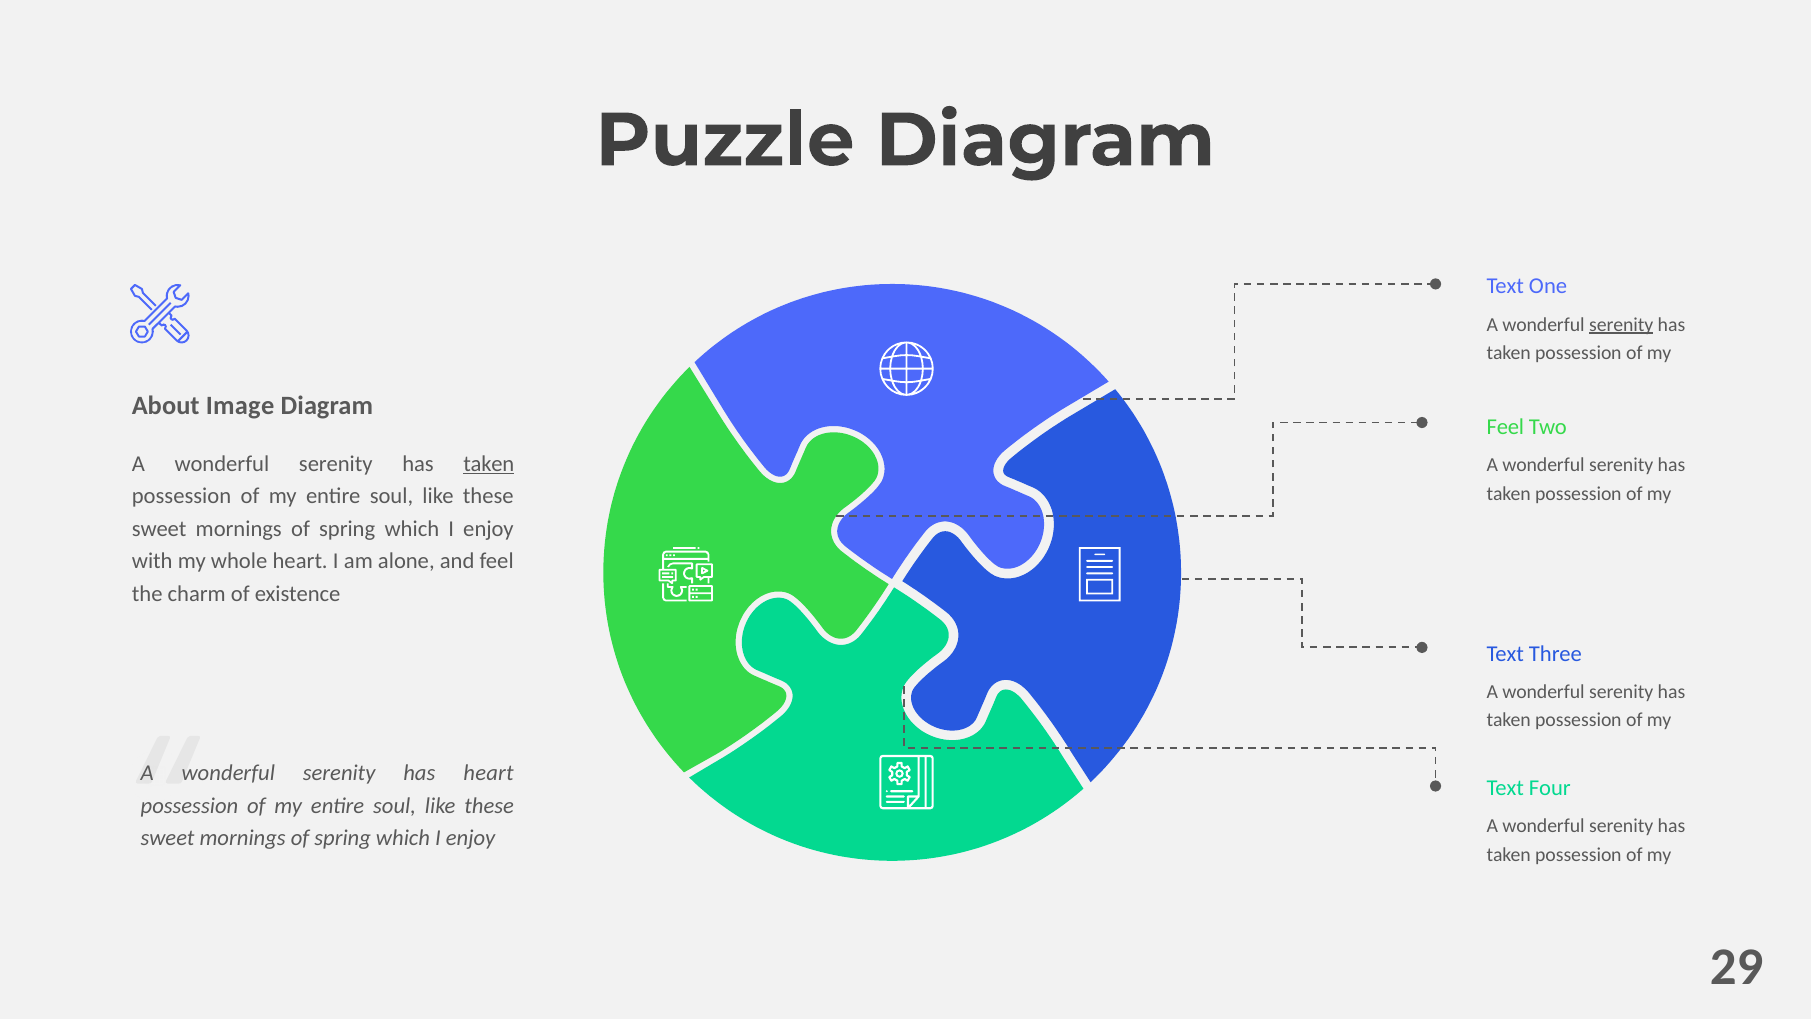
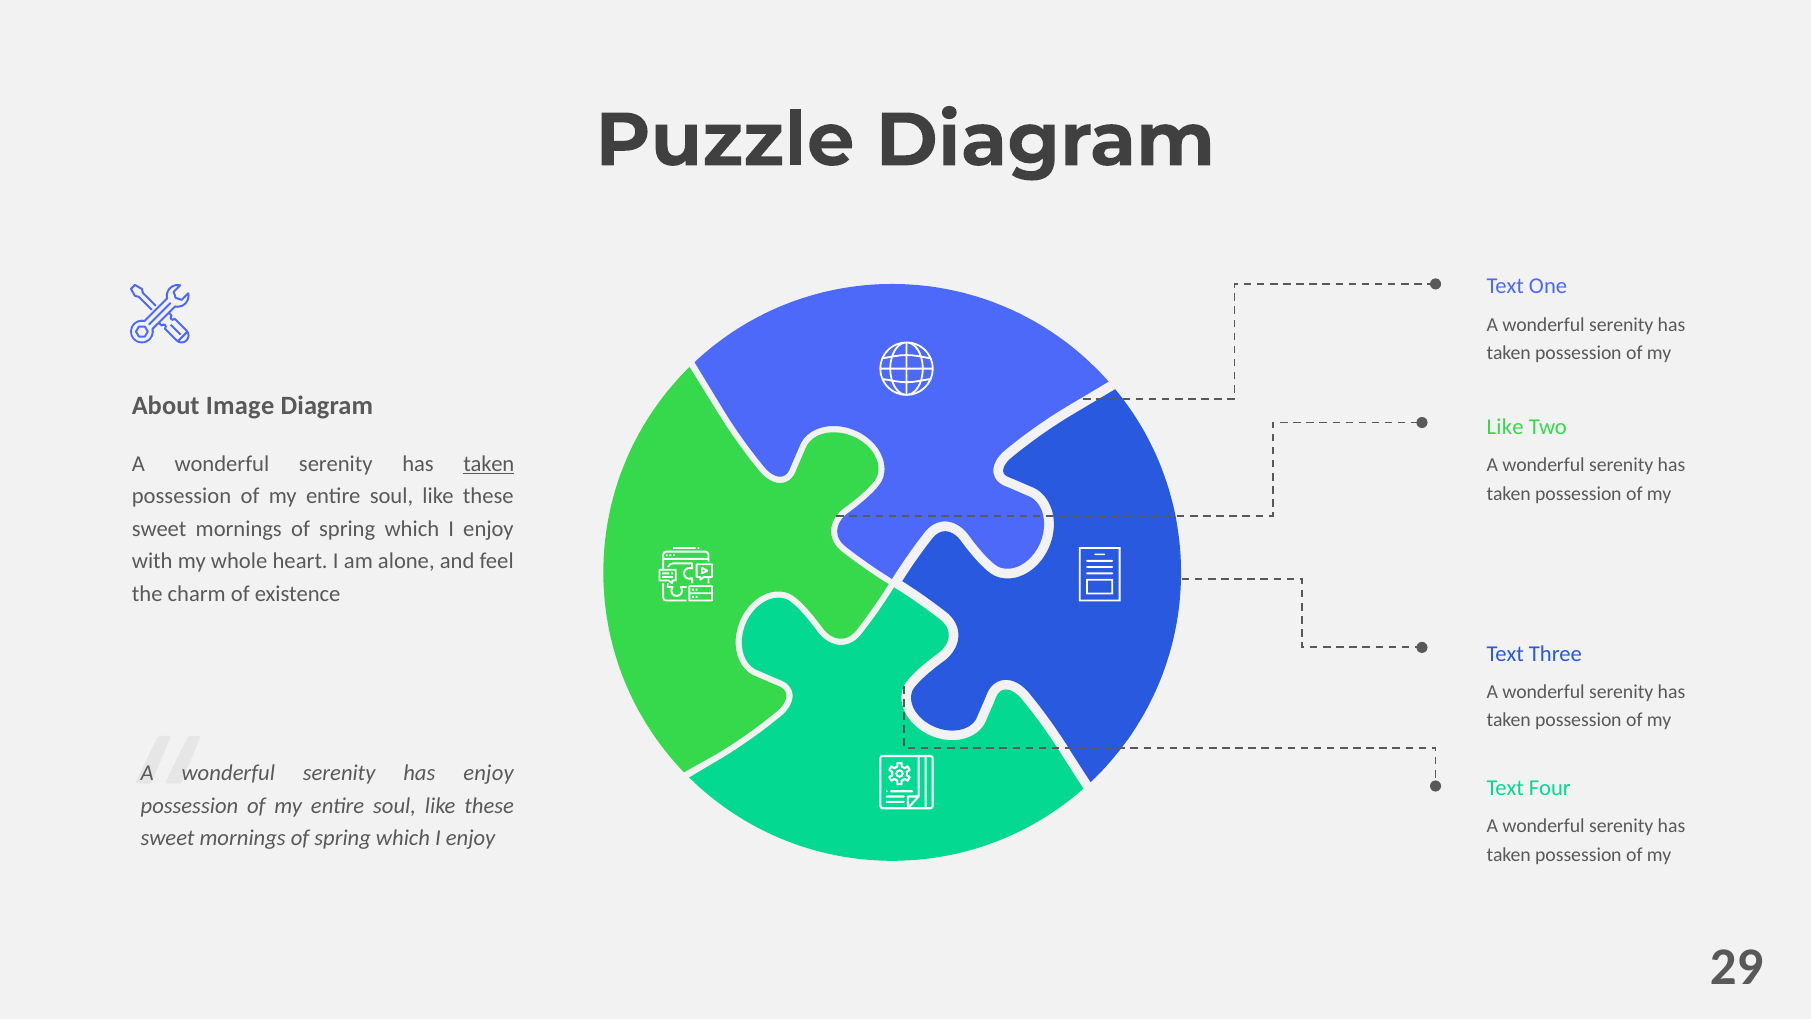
serenity at (1621, 324) underline: present -> none
Feel at (1505, 427): Feel -> Like
has heart: heart -> enjoy
